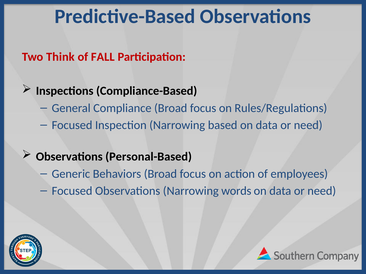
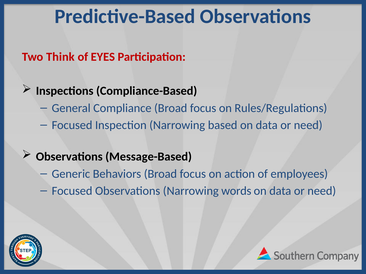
FALL: FALL -> EYES
Personal-Based: Personal-Based -> Message-Based
